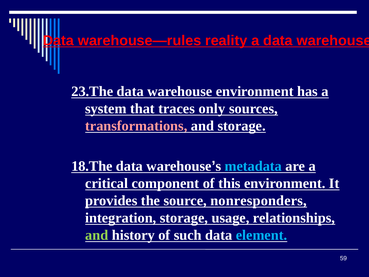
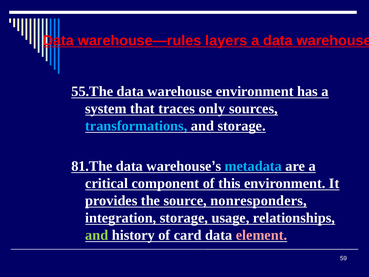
reality: reality -> layers
23.The: 23.The -> 55.The
transformations colour: pink -> light blue
18.The: 18.The -> 81.The
such: such -> card
element colour: light blue -> pink
